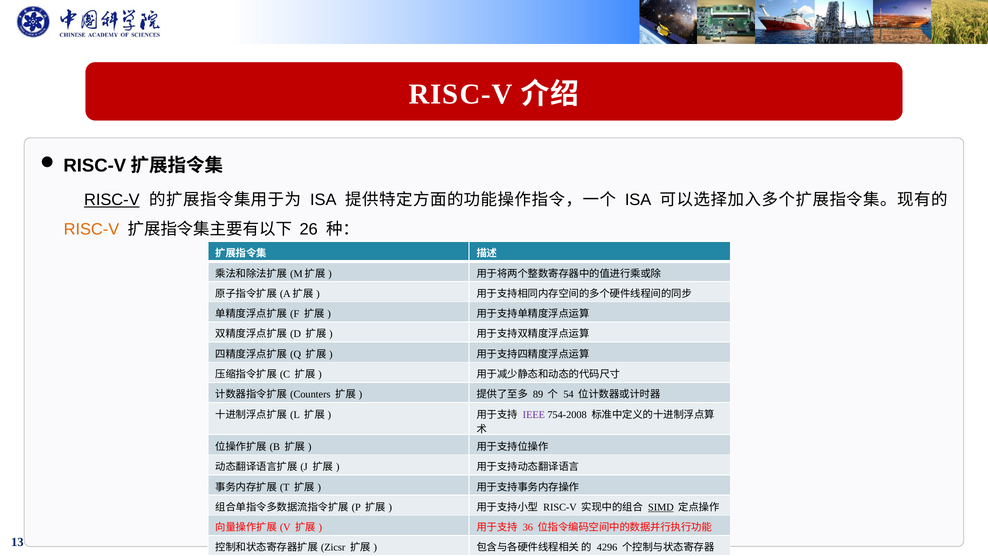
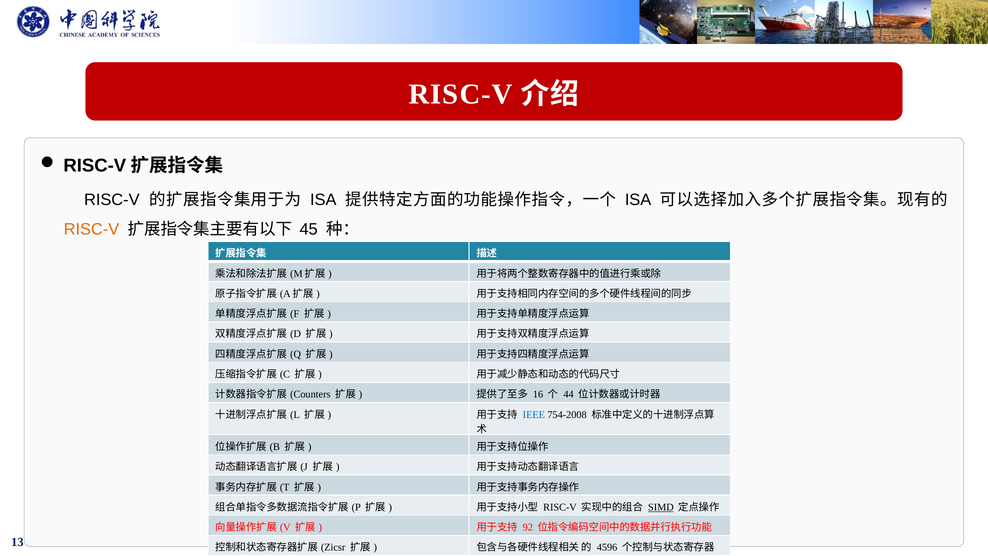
RISC-V at (112, 200) underline: present -> none
26: 26 -> 45
89: 89 -> 16
54: 54 -> 44
IEEE colour: purple -> blue
36: 36 -> 92
4296: 4296 -> 4596
